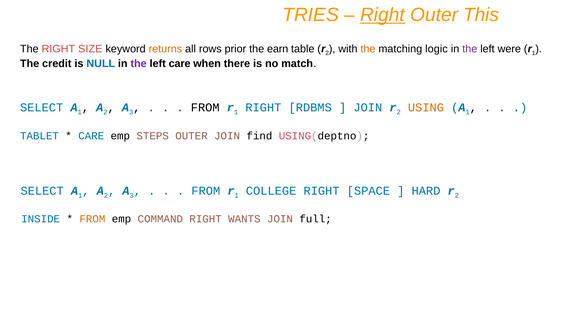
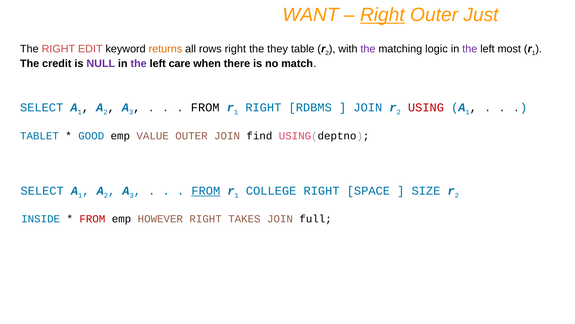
TRIES: TRIES -> WANT
This: This -> Just
SIZE: SIZE -> EDIT
rows prior: prior -> right
earn: earn -> they
the at (368, 49) colour: orange -> purple
were: were -> most
NULL colour: blue -> purple
USING colour: orange -> red
CARE at (91, 136): CARE -> GOOD
STEPS: STEPS -> VALUE
FROM at (206, 190) underline: none -> present
HARD: HARD -> SIZE
FROM at (92, 219) colour: orange -> red
COMMAND: COMMAND -> HOWEVER
WANTS: WANTS -> TAKES
